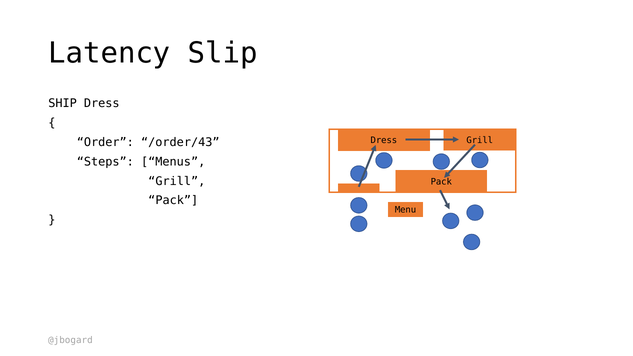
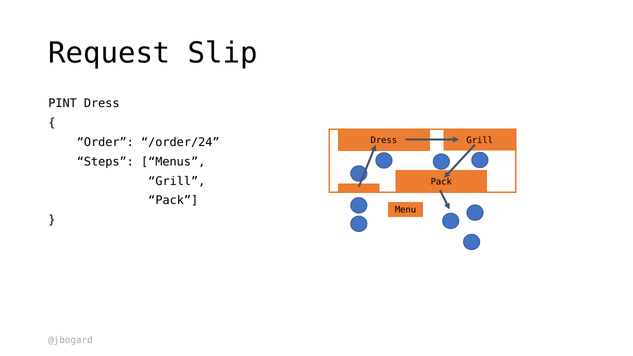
Latency: Latency -> Request
SHIP: SHIP -> PINT
/order/43: /order/43 -> /order/24
